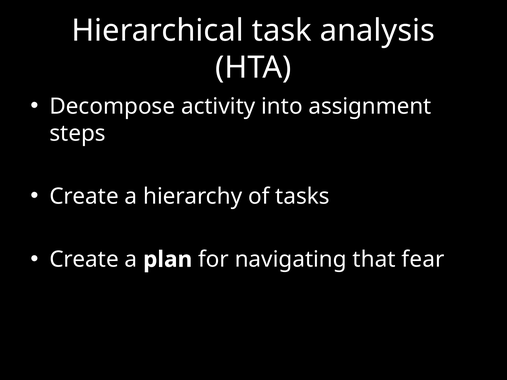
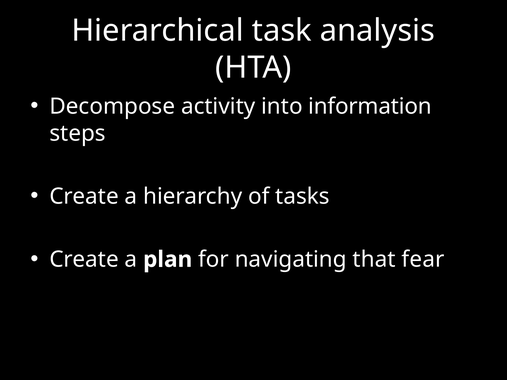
assignment: assignment -> information
